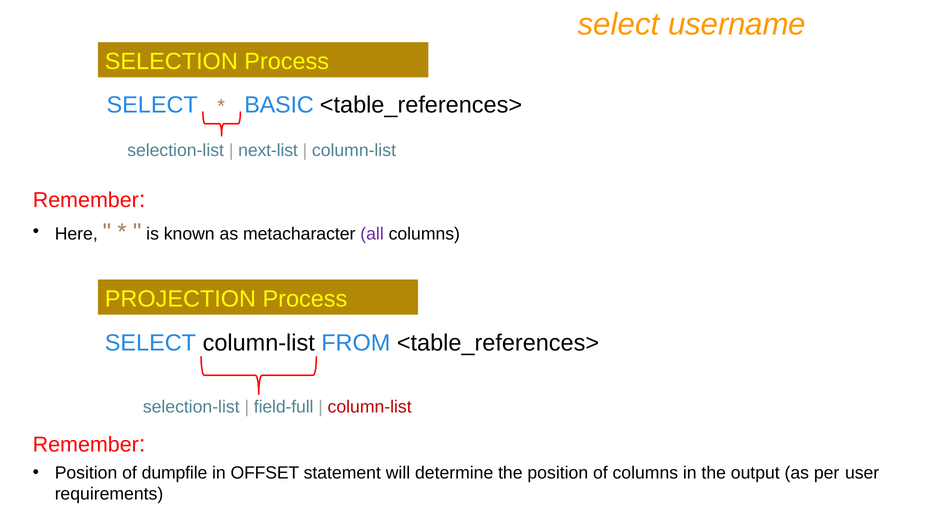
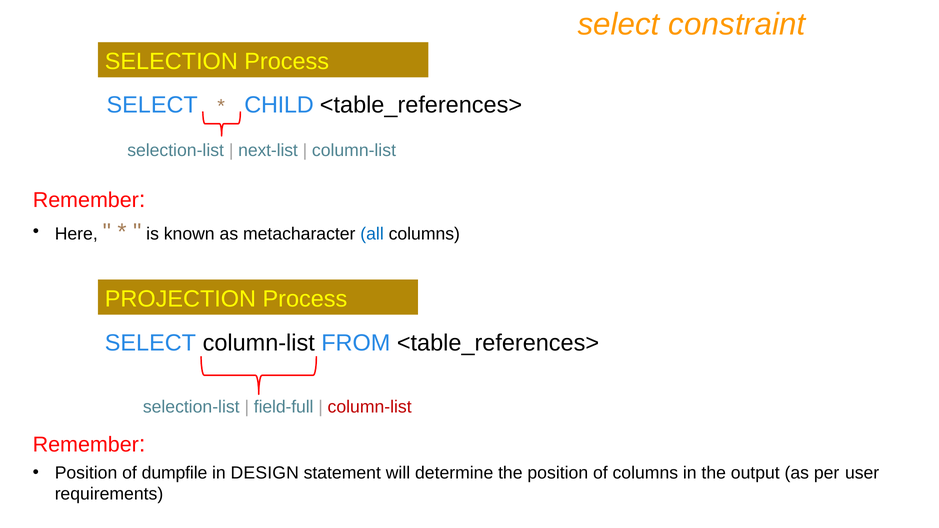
username: username -> constraint
BASIC: BASIC -> CHILD
all colour: purple -> blue
OFFSET: OFFSET -> DESIGN
